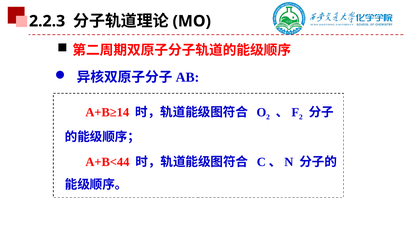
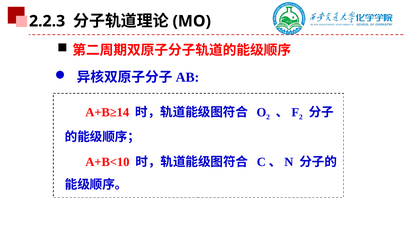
A+B<44: A+B<44 -> A+B<10
